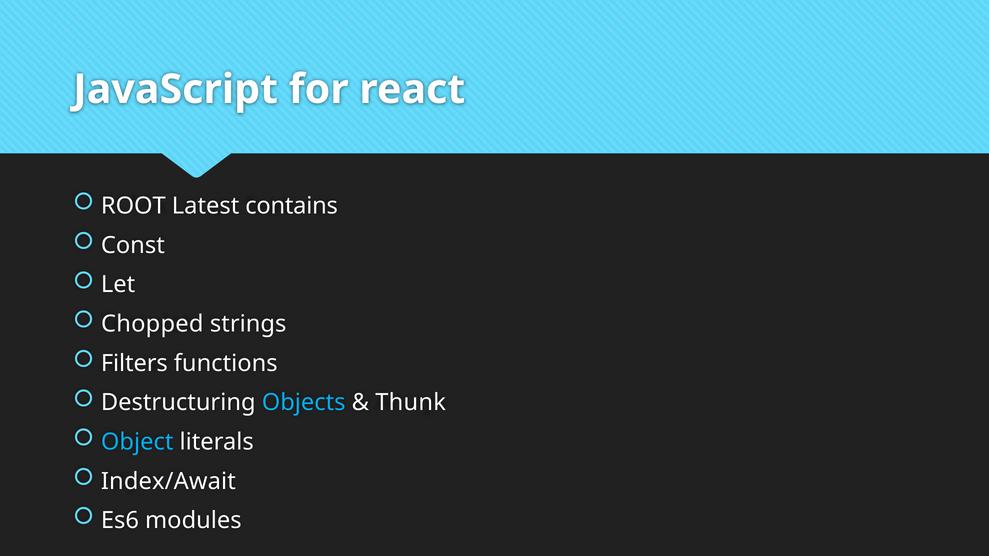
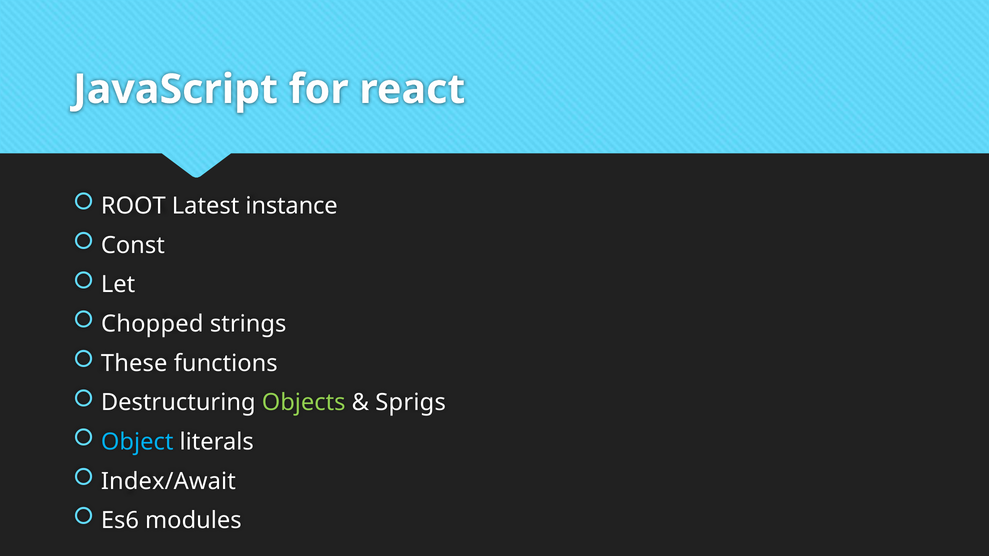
contains: contains -> instance
Filters: Filters -> These
Objects colour: light blue -> light green
Thunk: Thunk -> Sprigs
